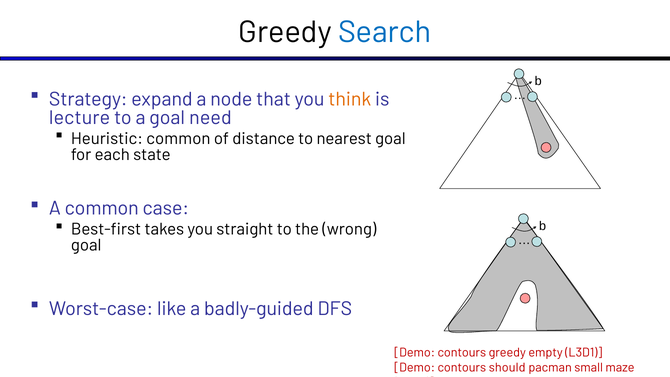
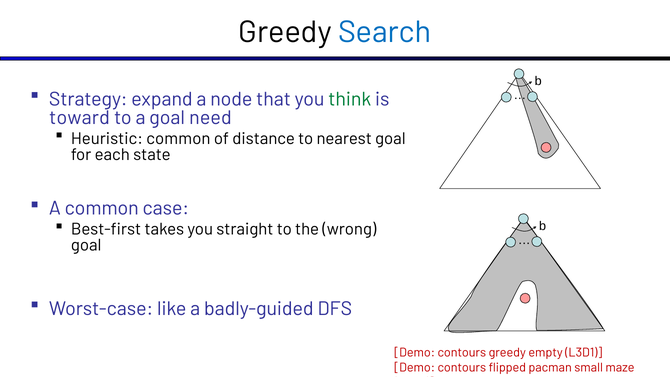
think colour: orange -> green
lecture: lecture -> toward
should: should -> flipped
